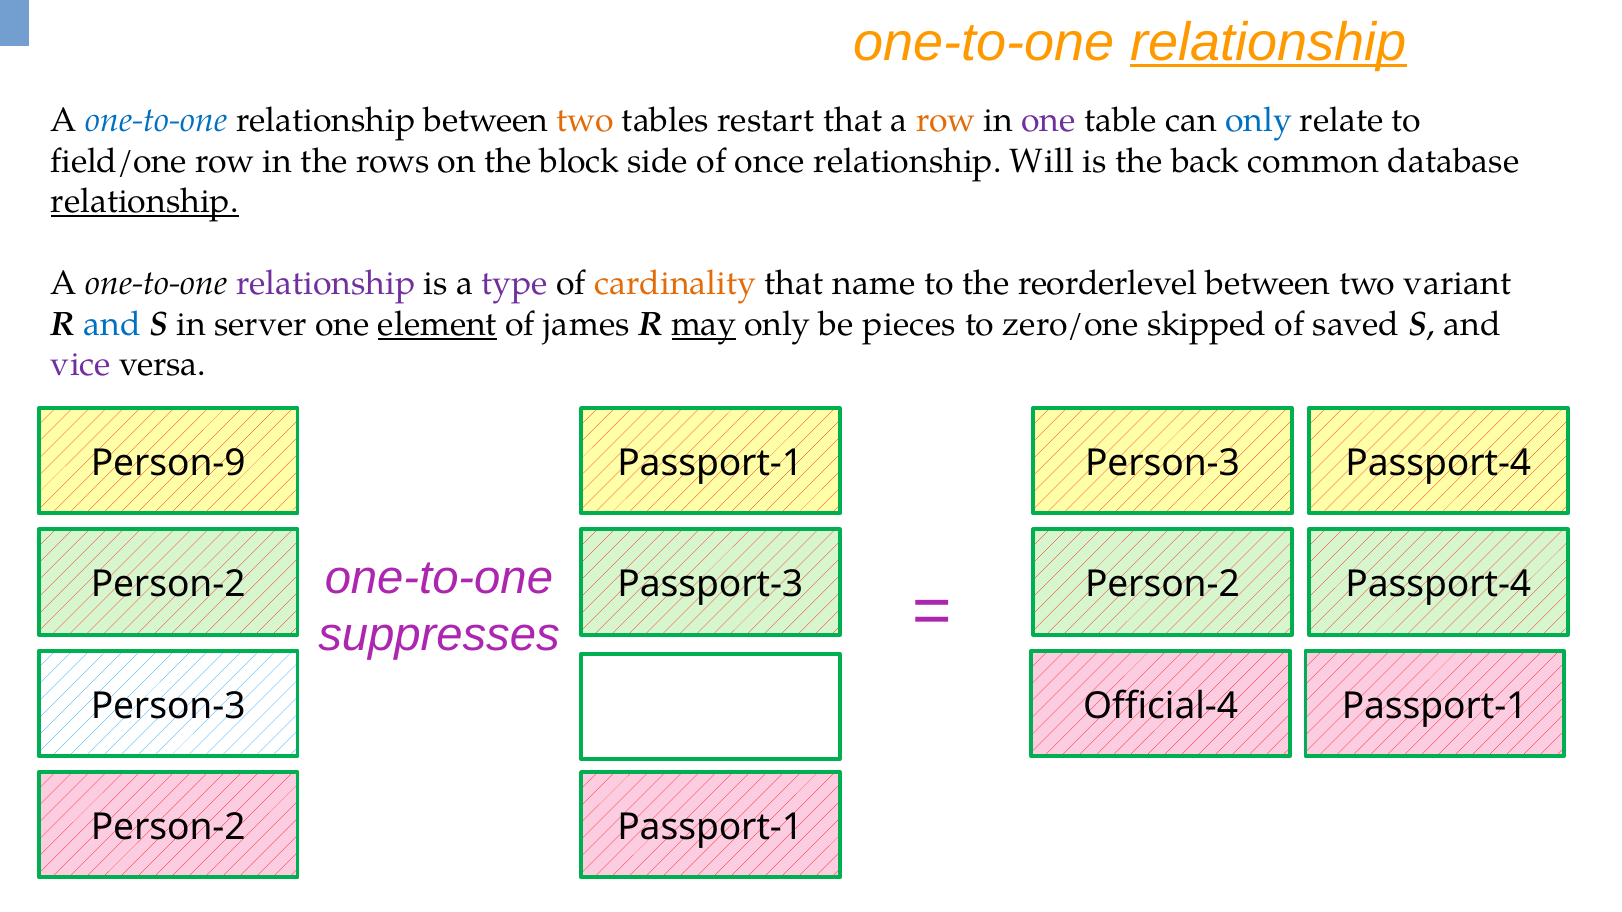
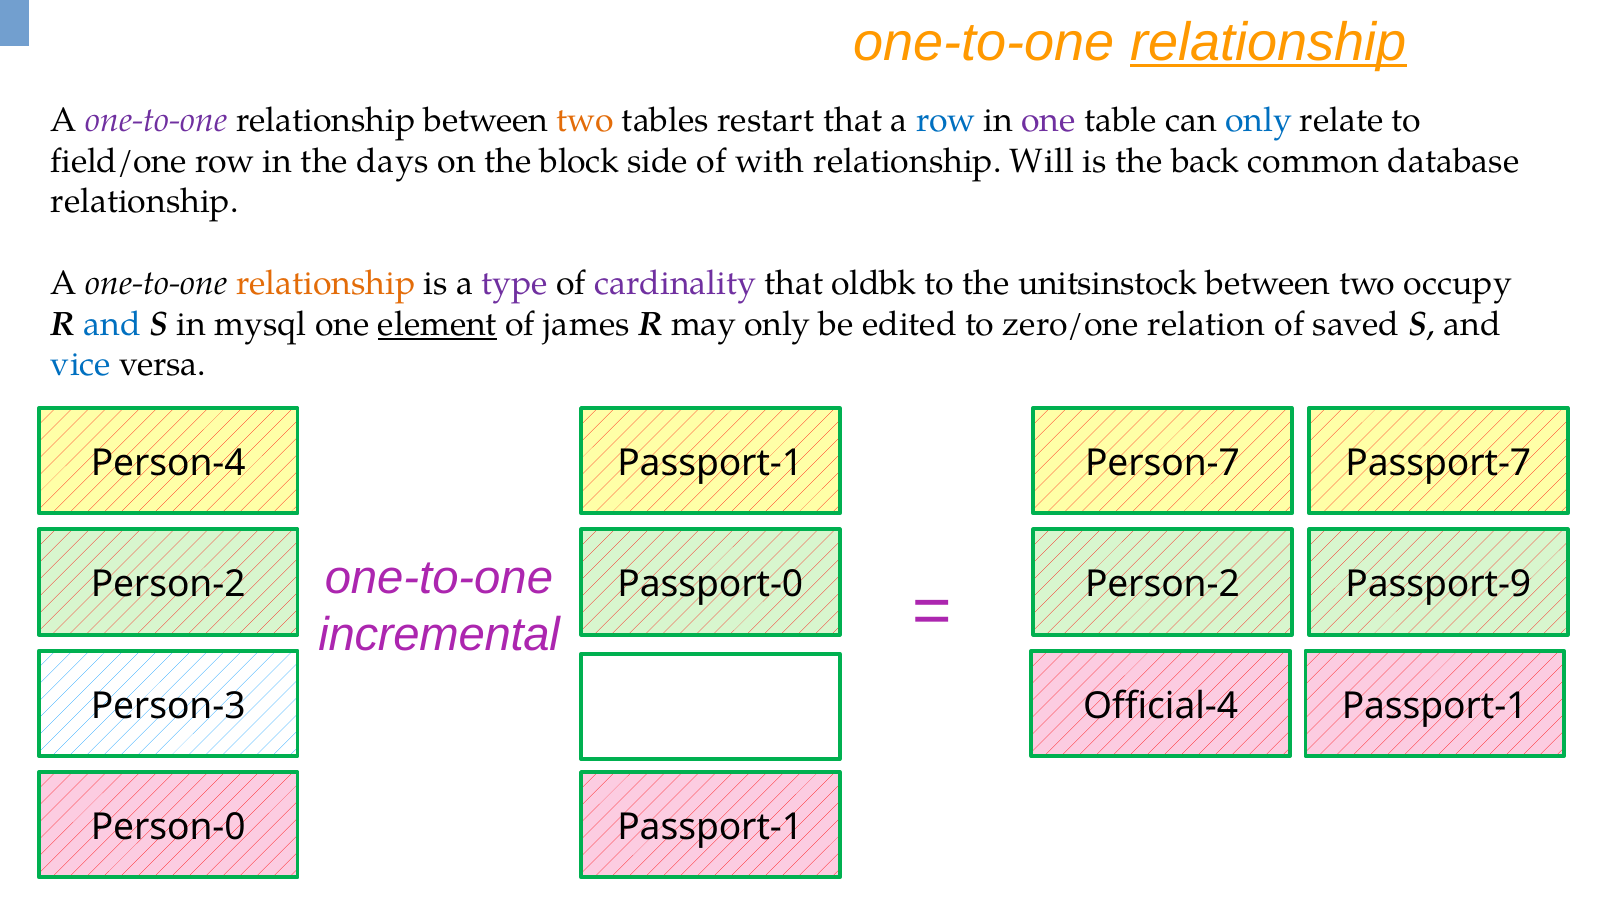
one-to-one at (157, 121) colour: blue -> purple
row at (946, 121) colour: orange -> blue
rows: rows -> days
once: once -> with
relationship at (145, 202) underline: present -> none
relationship at (326, 284) colour: purple -> orange
cardinality colour: orange -> purple
name: name -> oldbk
reorderlevel: reorderlevel -> unitsinstock
variant: variant -> occupy
server: server -> mysql
may underline: present -> none
pieces: pieces -> edited
skipped: skipped -> relation
vice colour: purple -> blue
Person-9: Person-9 -> Person-4
Passport-1 Person-3: Person-3 -> Person-7
Passport-4 at (1438, 464): Passport-4 -> Passport-7
Passport-3: Passport-3 -> Passport-0
Person-2 Passport-4: Passport-4 -> Passport-9
suppresses: suppresses -> incremental
Person-2 at (168, 828): Person-2 -> Person-0
